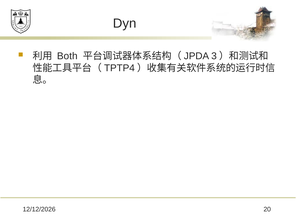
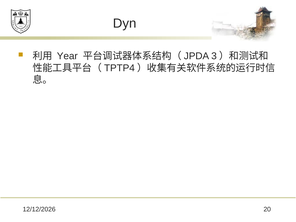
Both: Both -> Year
